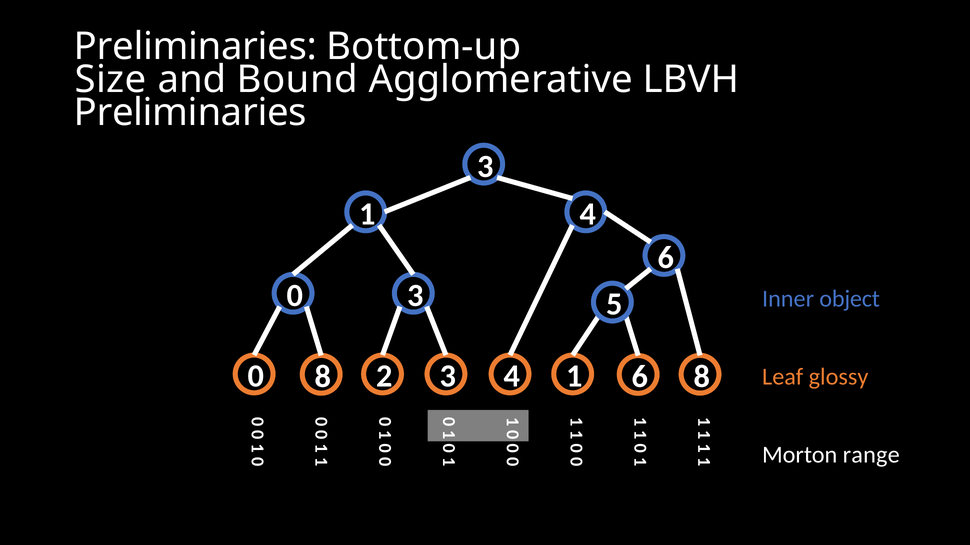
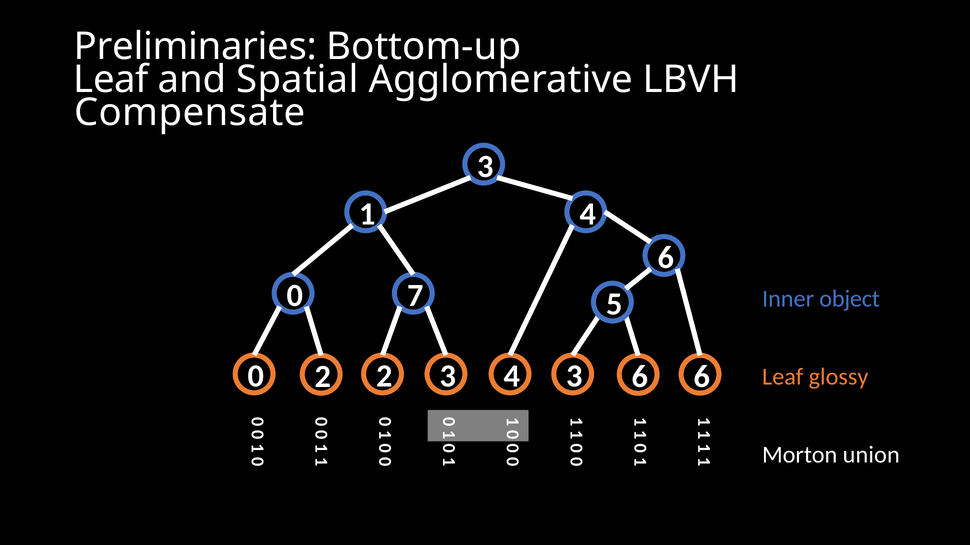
Size at (111, 80): Size -> Leaf
Bound: Bound -> Spatial
Preliminaries at (190, 113): Preliminaries -> Compensate
0 3: 3 -> 7
0 8: 8 -> 2
4 1: 1 -> 3
8 at (702, 377): 8 -> 6
range: range -> union
